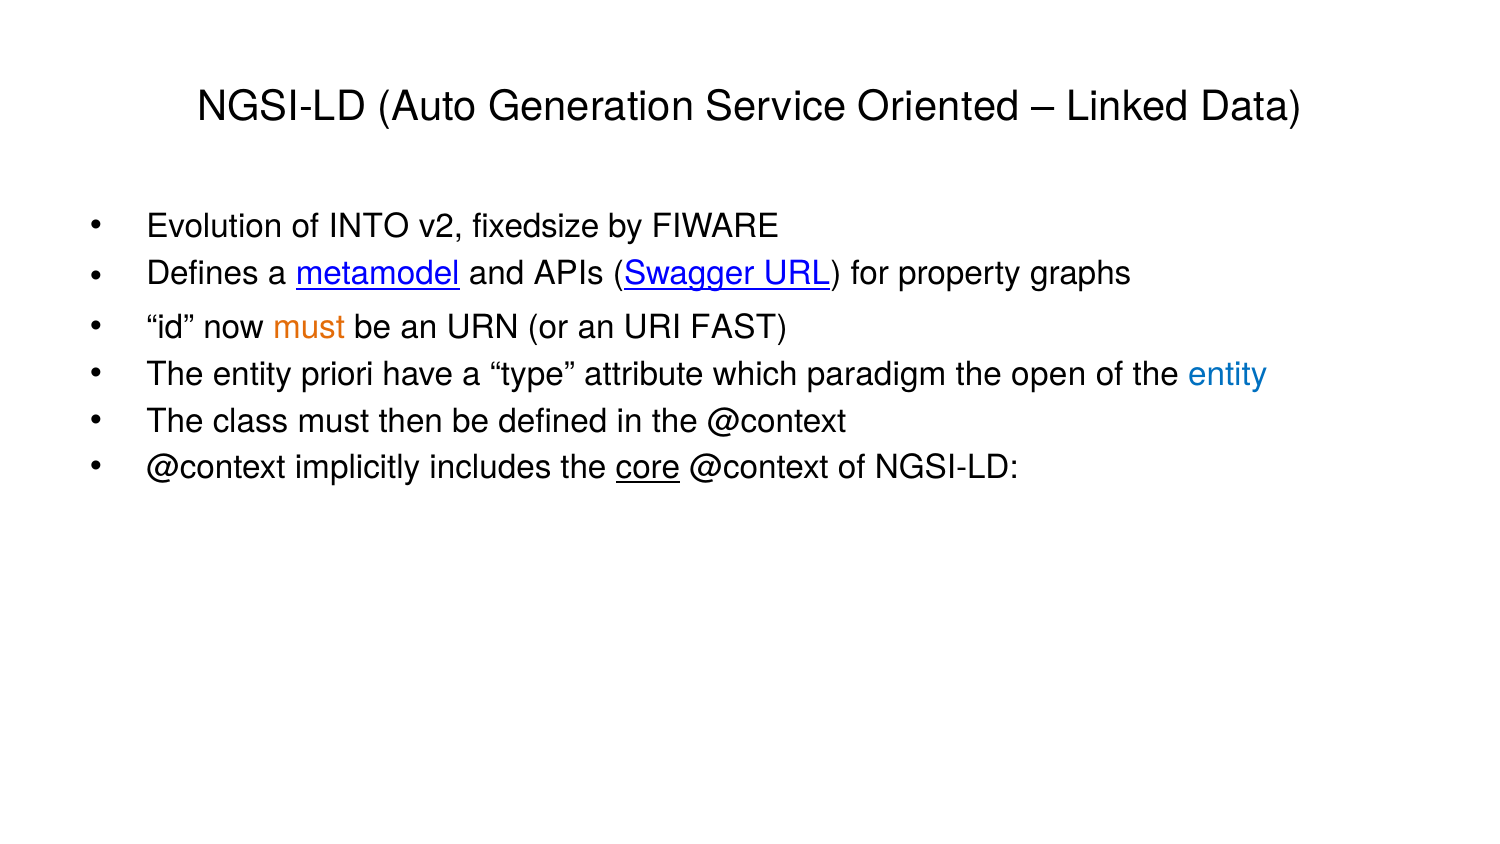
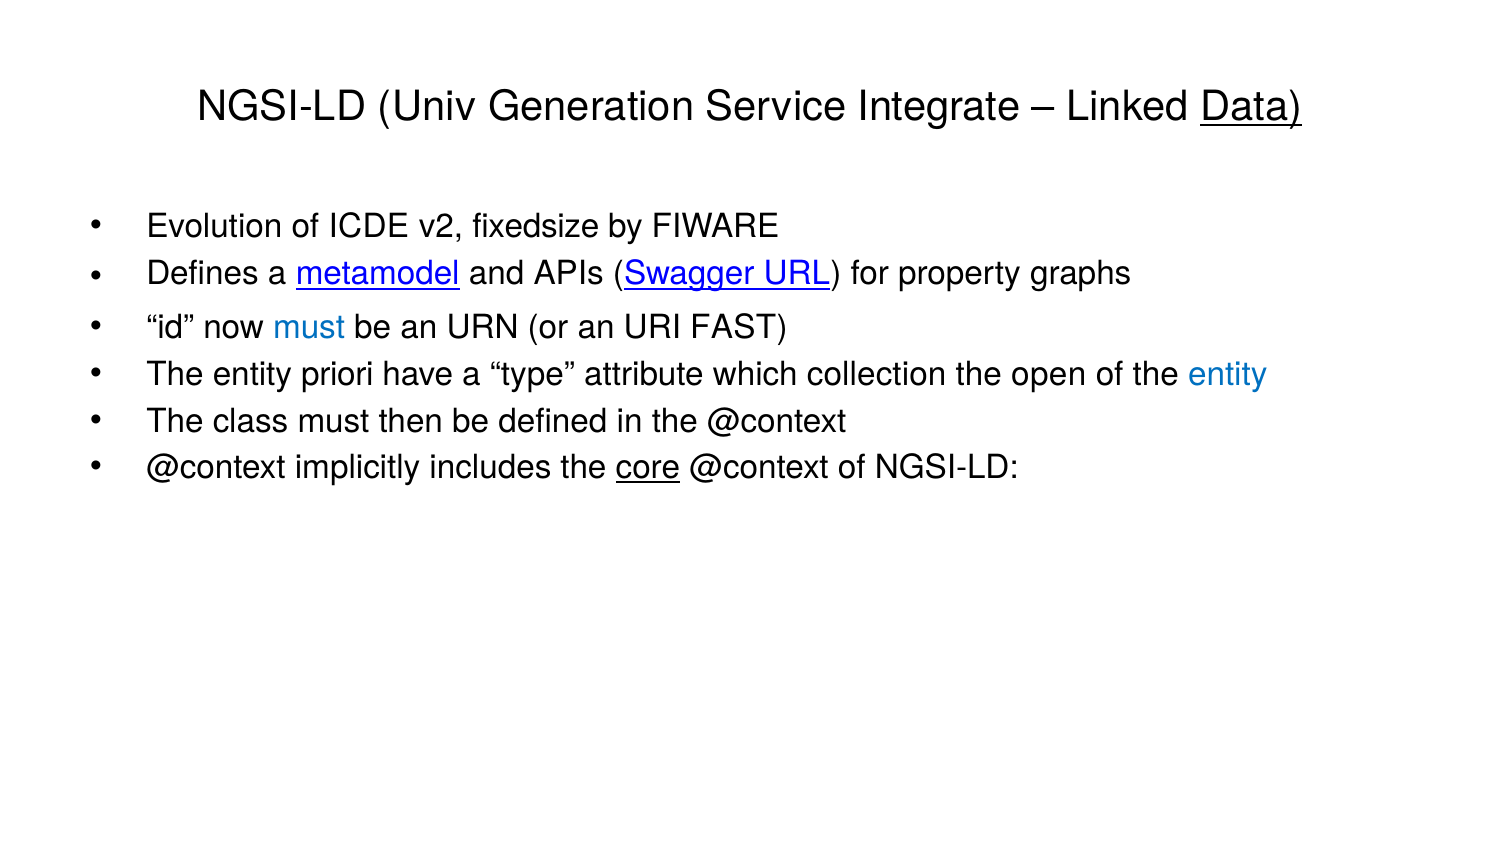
Auto: Auto -> Univ
Oriented: Oriented -> Integrate
Data underline: none -> present
INTO: INTO -> ICDE
must at (309, 328) colour: orange -> blue
paradigm: paradigm -> collection
